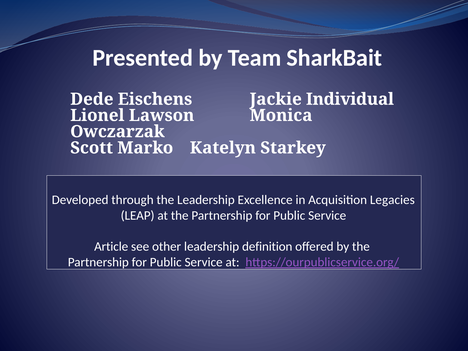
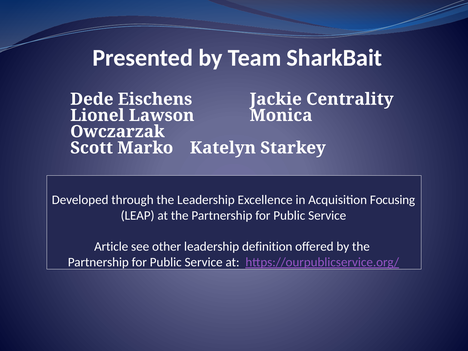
Individual: Individual -> Centrality
Legacies: Legacies -> Focusing
